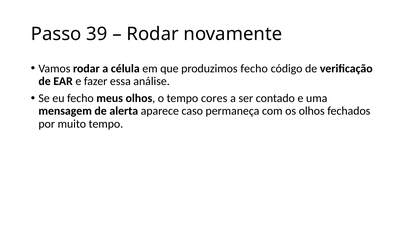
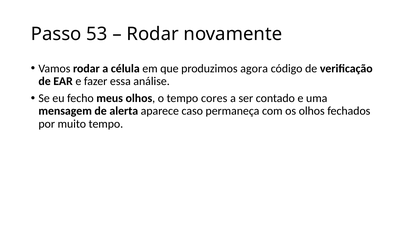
39: 39 -> 53
produzimos fecho: fecho -> agora
